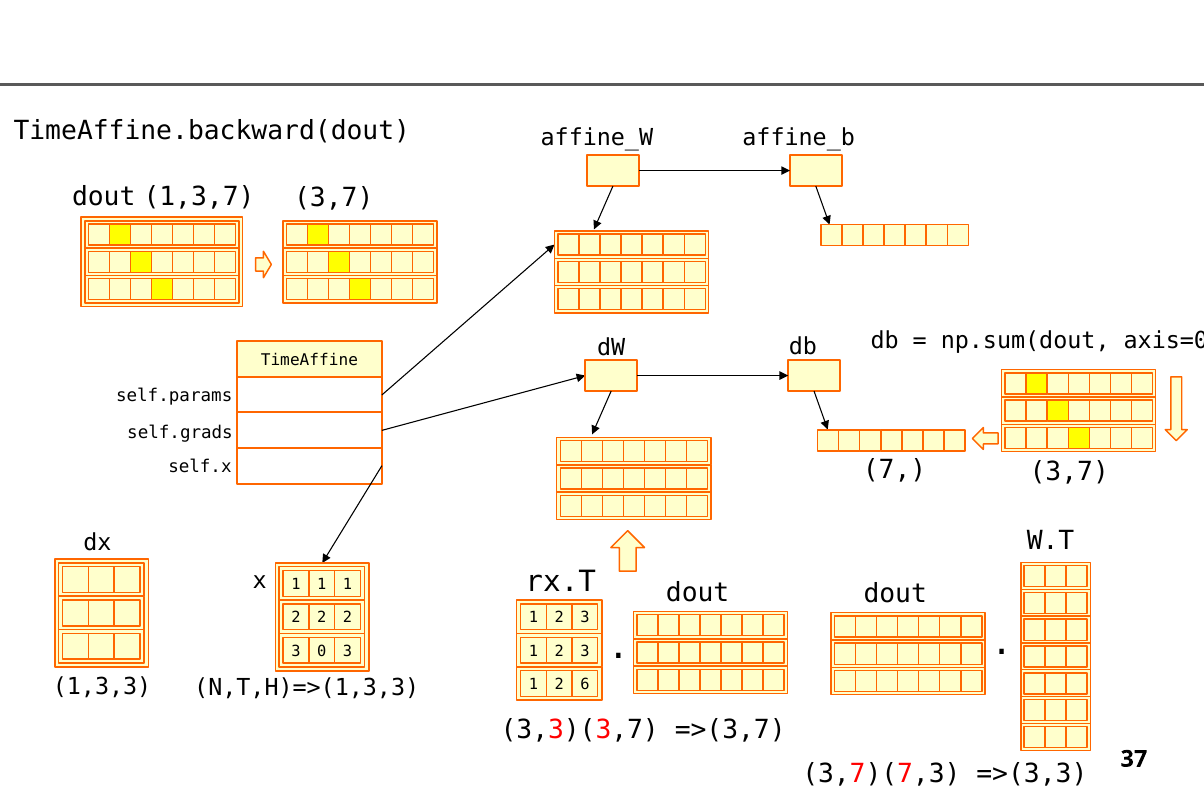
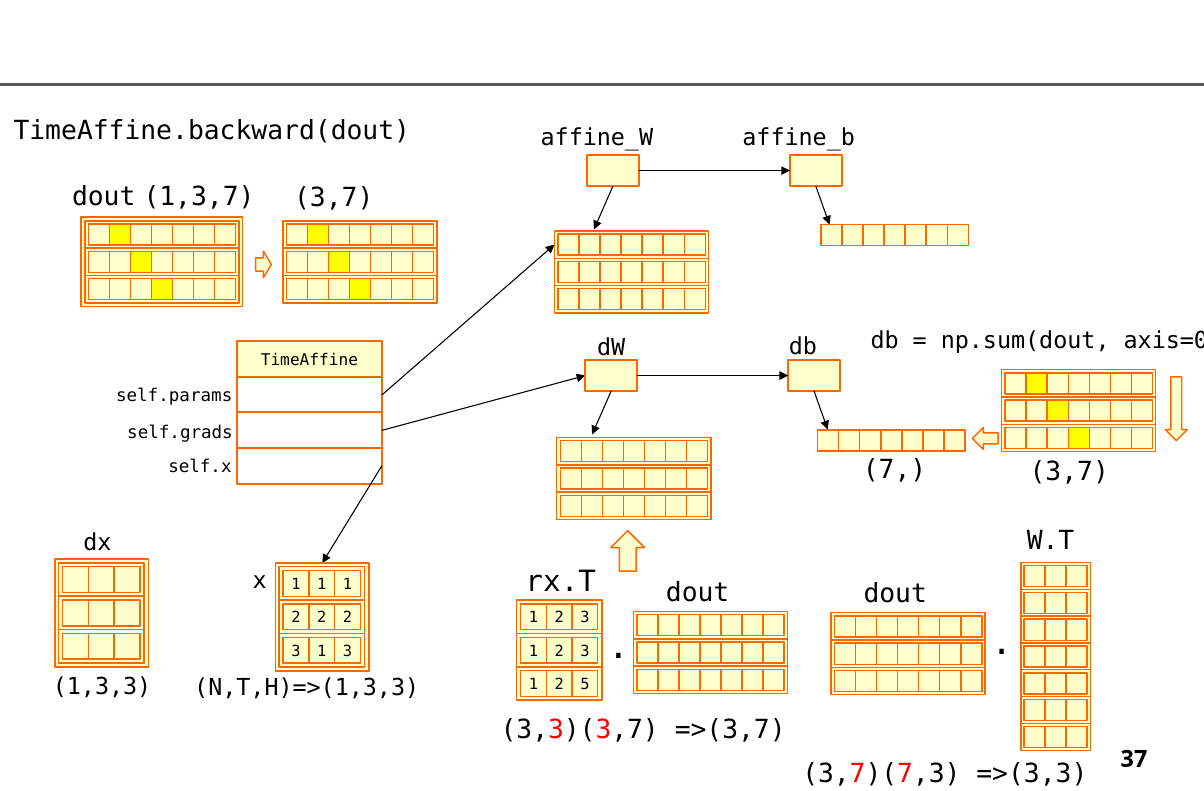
0 at (322, 651): 0 -> 1
6: 6 -> 5
